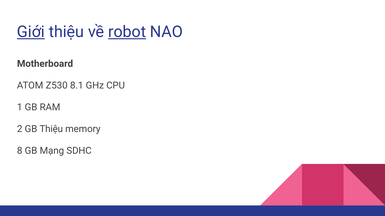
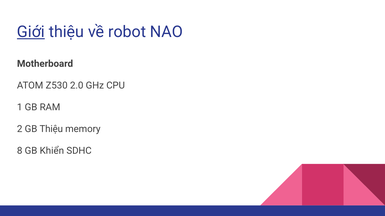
robot underline: present -> none
8.1: 8.1 -> 2.0
Mạng: Mạng -> Khiển
